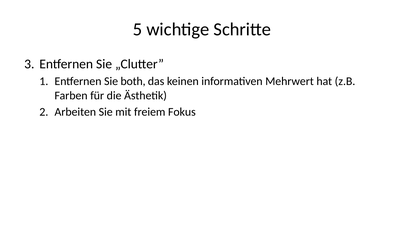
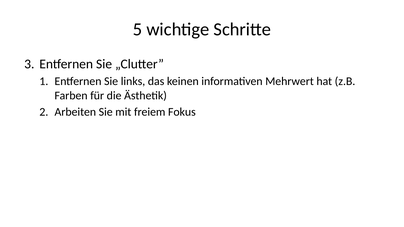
both: both -> links
